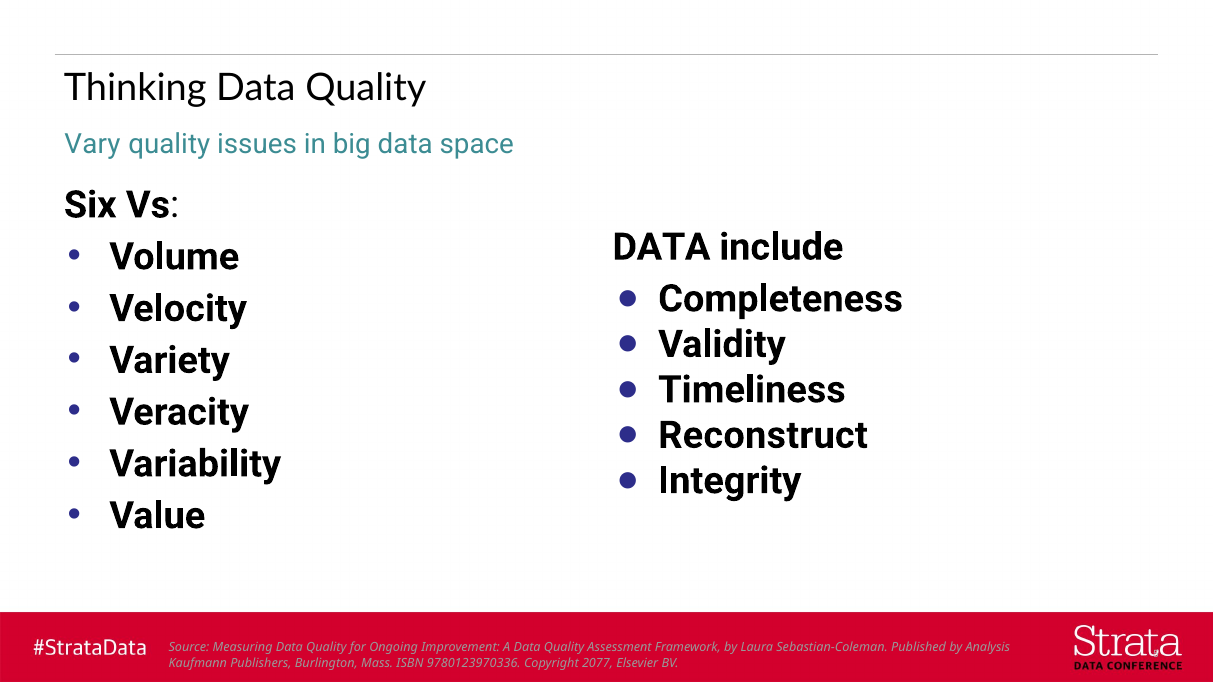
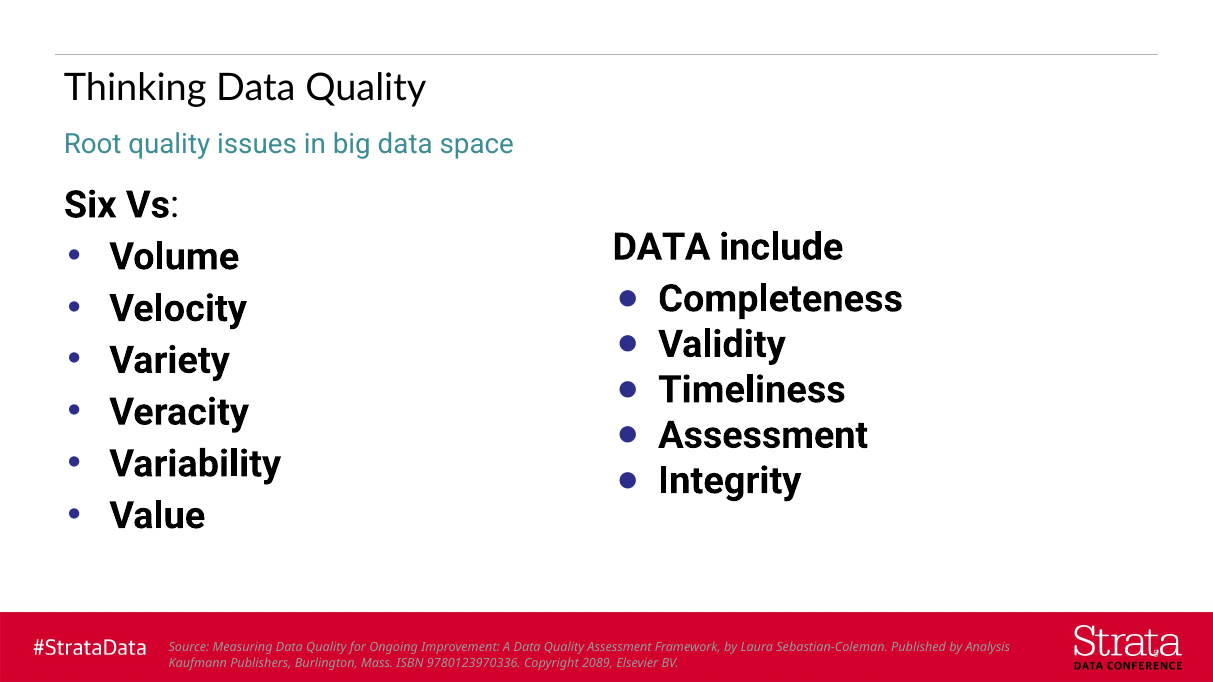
Vary: Vary -> Root
Reconstruct at (763, 435): Reconstruct -> Assessment
2077: 2077 -> 2089
